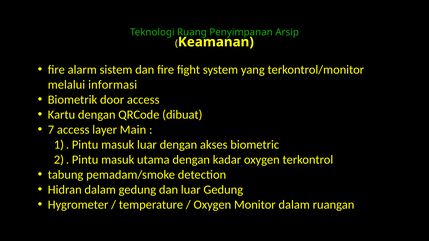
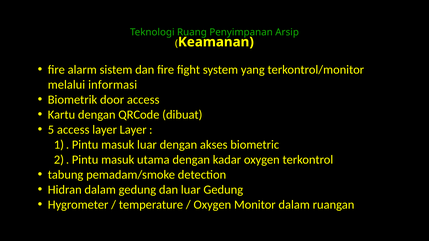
7: 7 -> 5
layer Main: Main -> Layer
